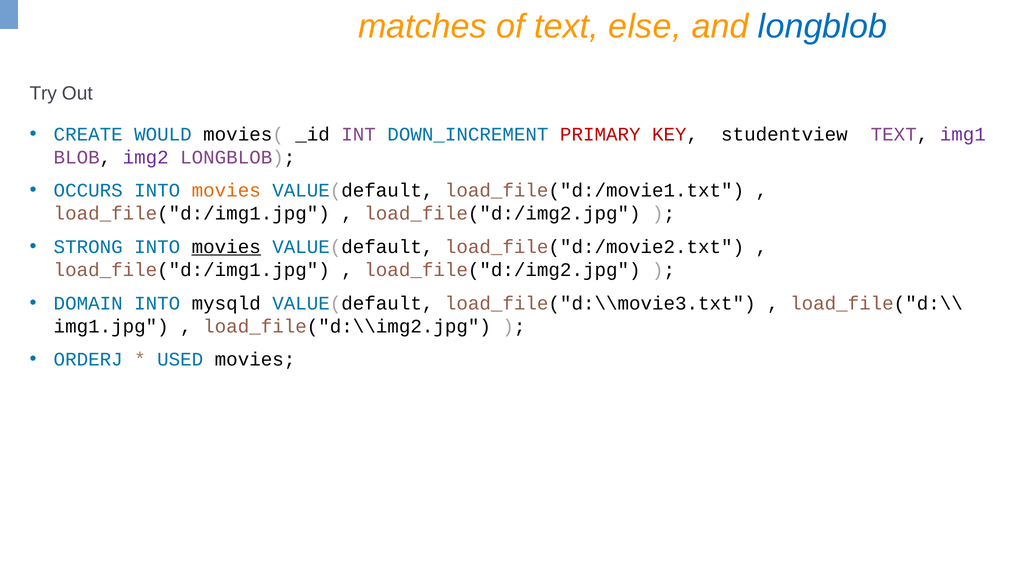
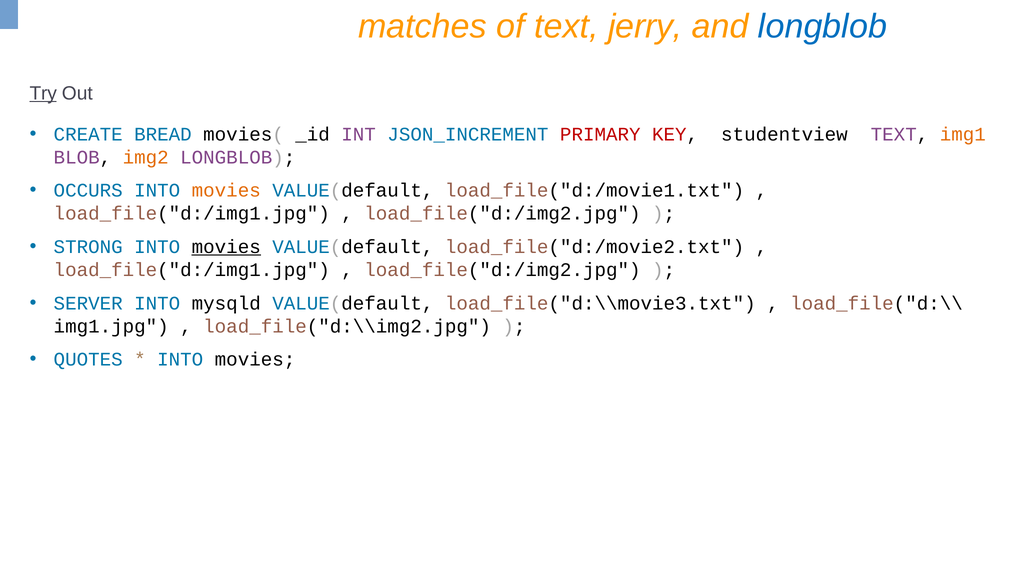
else: else -> jerry
Try underline: none -> present
WOULD: WOULD -> BREAD
DOWN_INCREMENT: DOWN_INCREMENT -> JSON_INCREMENT
img1 colour: purple -> orange
img2 colour: purple -> orange
DOMAIN: DOMAIN -> SERVER
ORDERJ: ORDERJ -> QUOTES
USED at (180, 359): USED -> INTO
